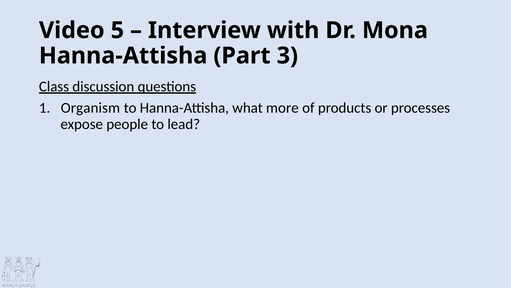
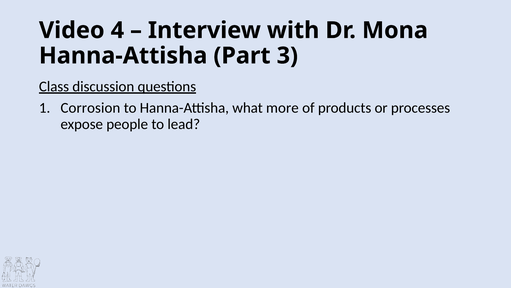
5: 5 -> 4
Organism: Organism -> Corrosion
